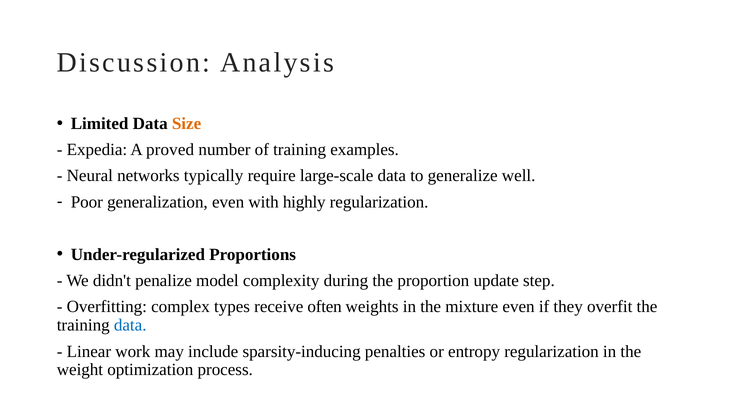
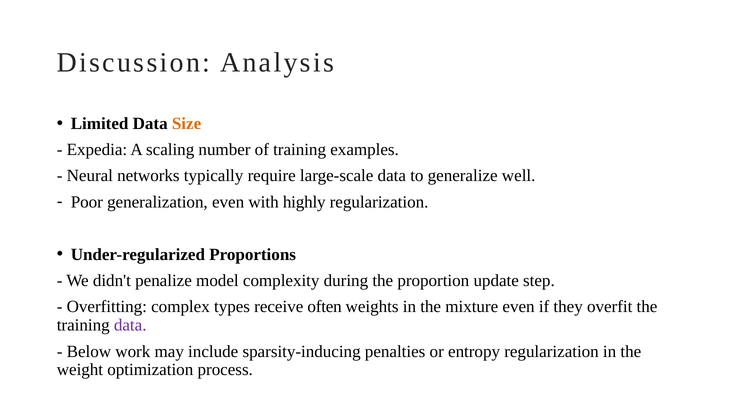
proved: proved -> scaling
data at (130, 325) colour: blue -> purple
Linear: Linear -> Below
